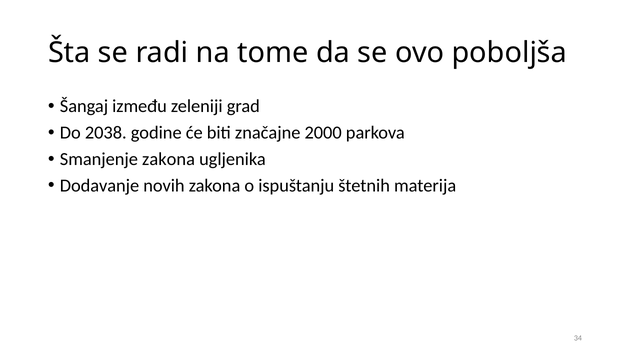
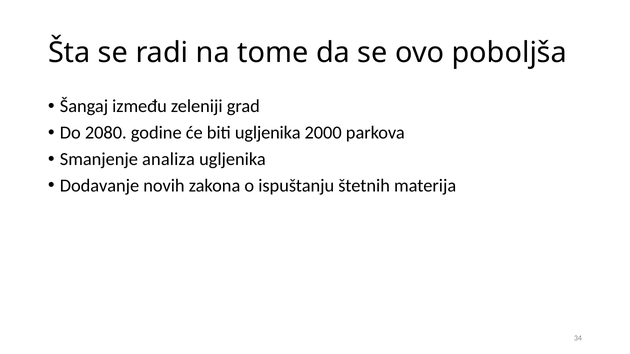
2038: 2038 -> 2080
biti značajne: značajne -> ugljenika
Smanjenje zakona: zakona -> analiza
